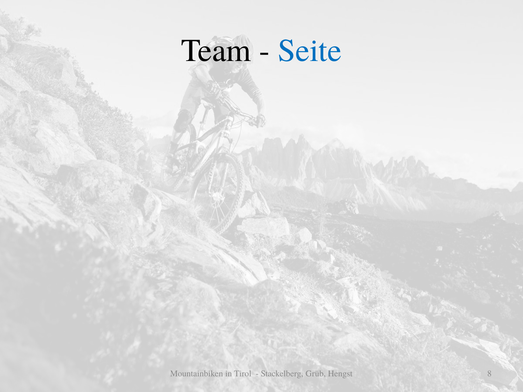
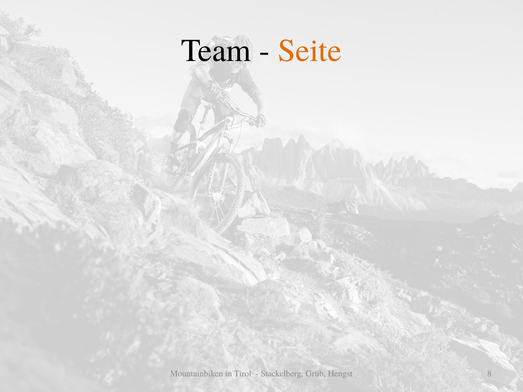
Seite colour: blue -> orange
